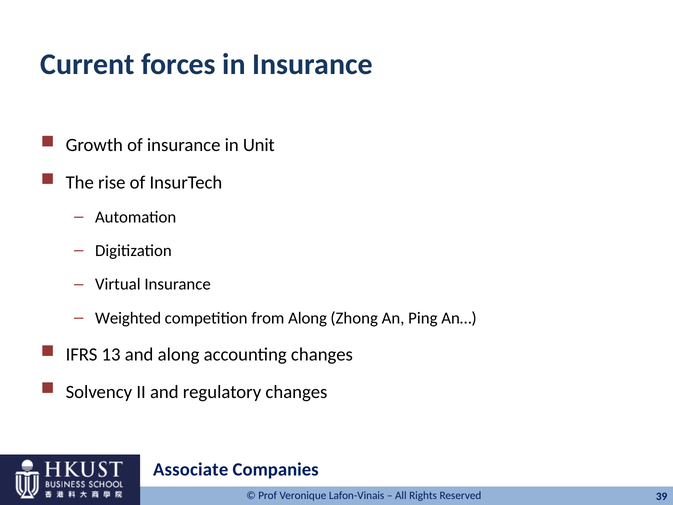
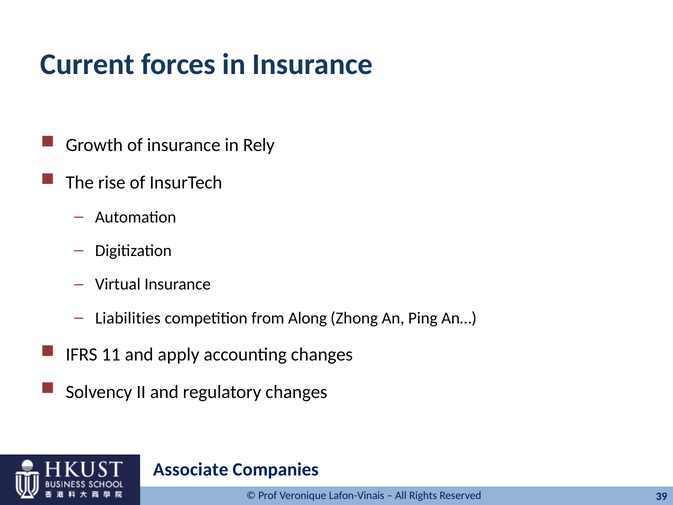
Unit: Unit -> Rely
Weighted: Weighted -> Liabilities
13: 13 -> 11
and along: along -> apply
